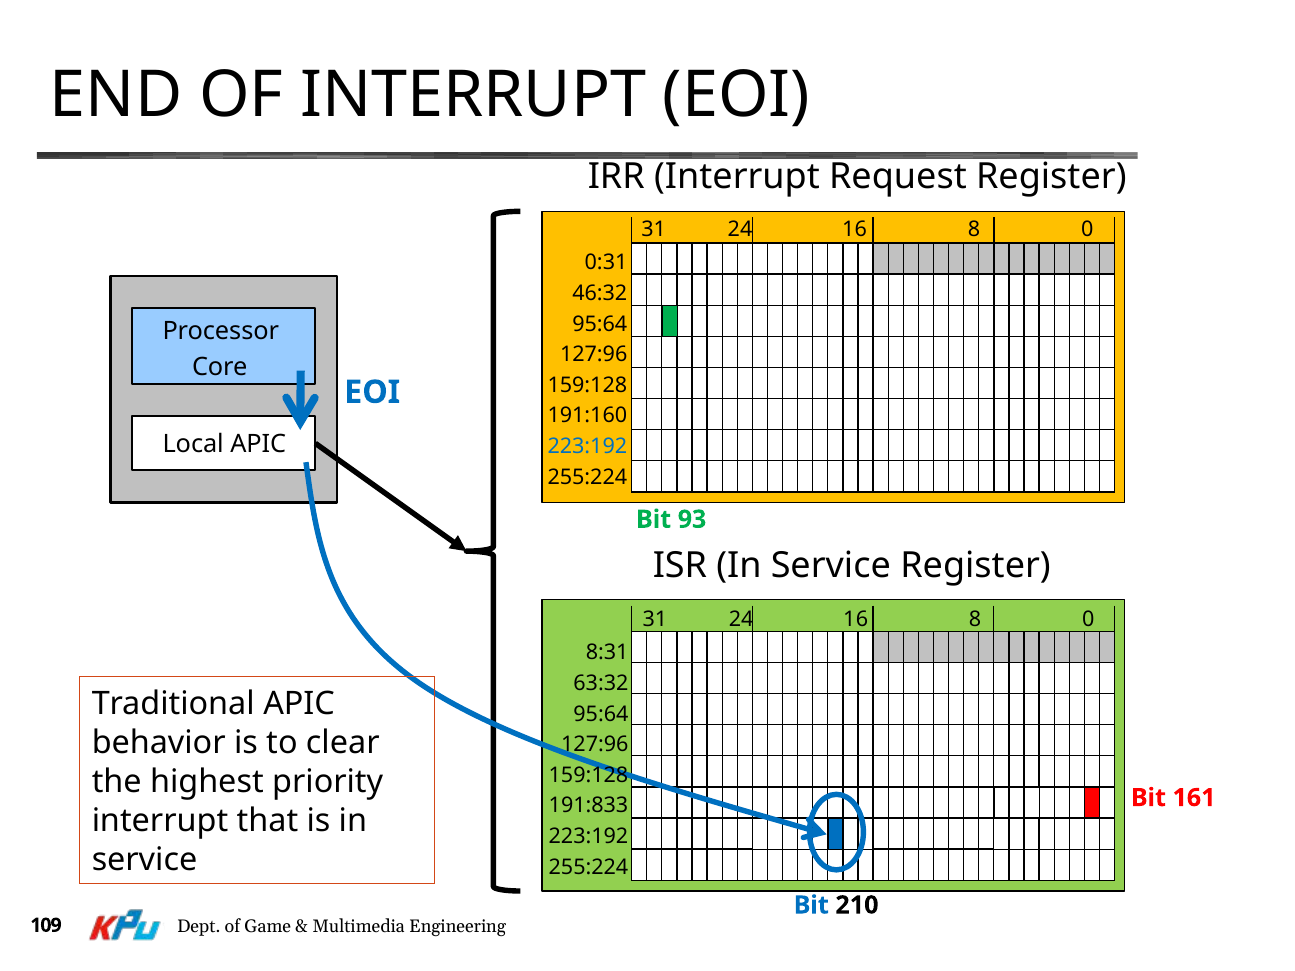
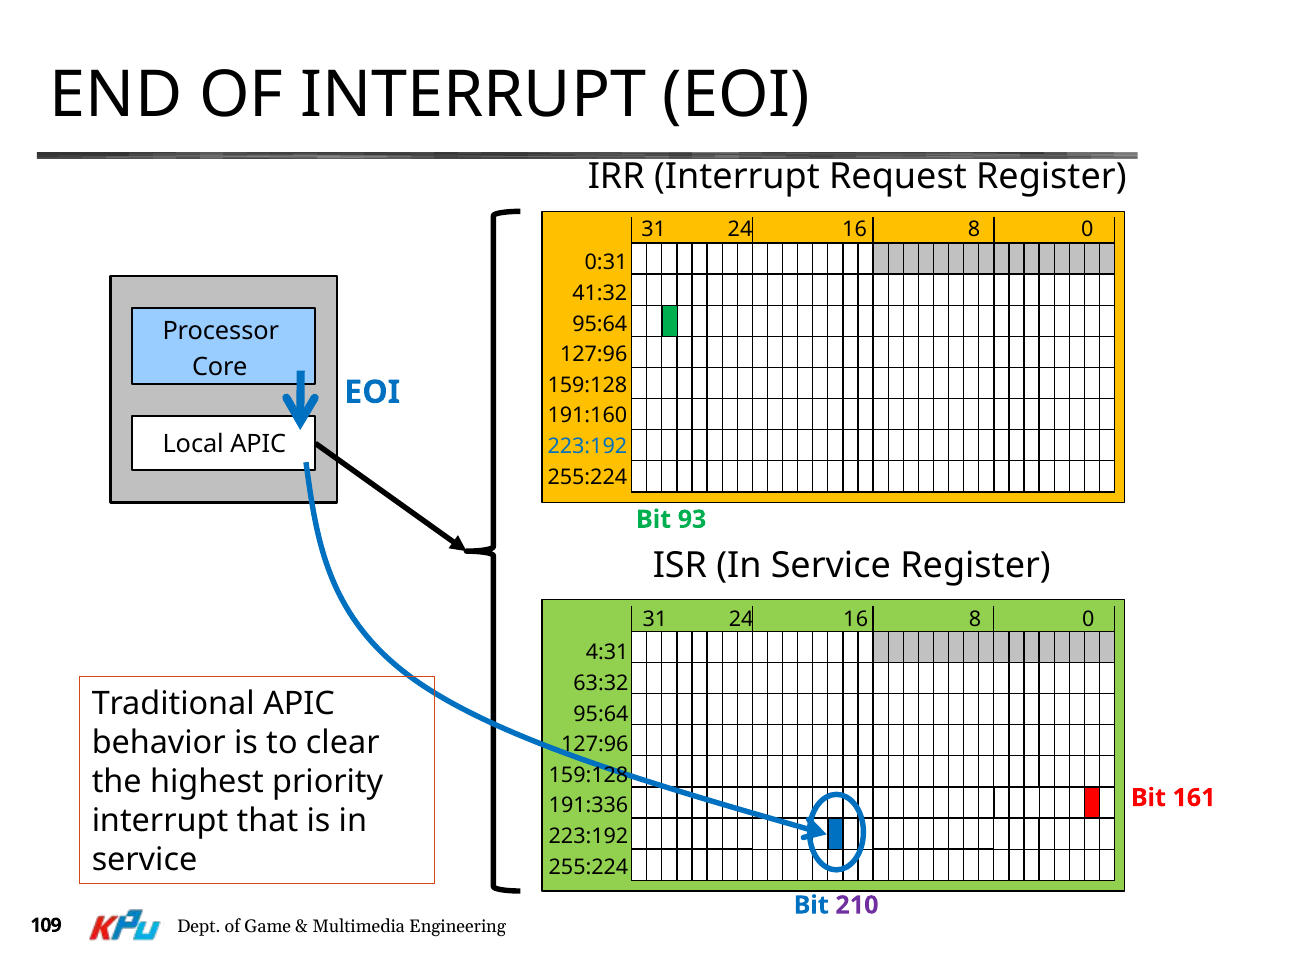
46:32: 46:32 -> 41:32
8:31: 8:31 -> 4:31
191:833: 191:833 -> 191:336
210 colour: black -> purple
